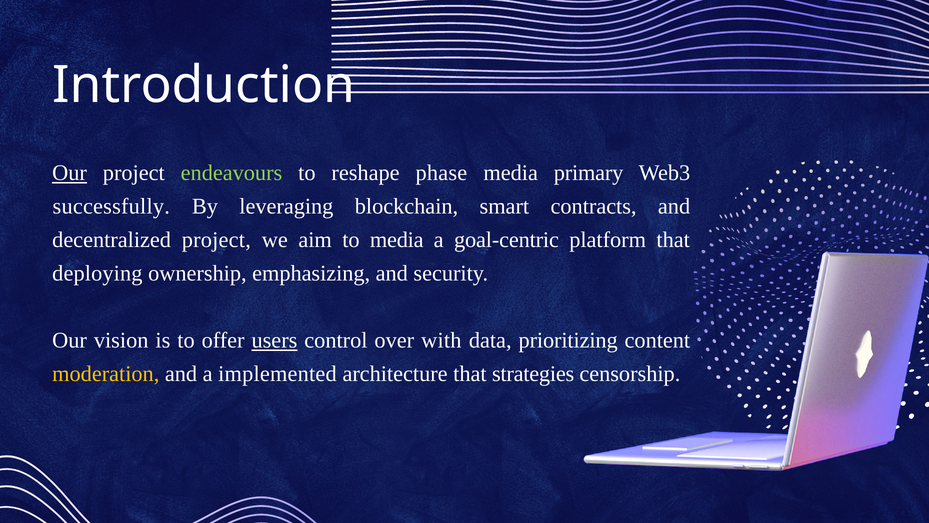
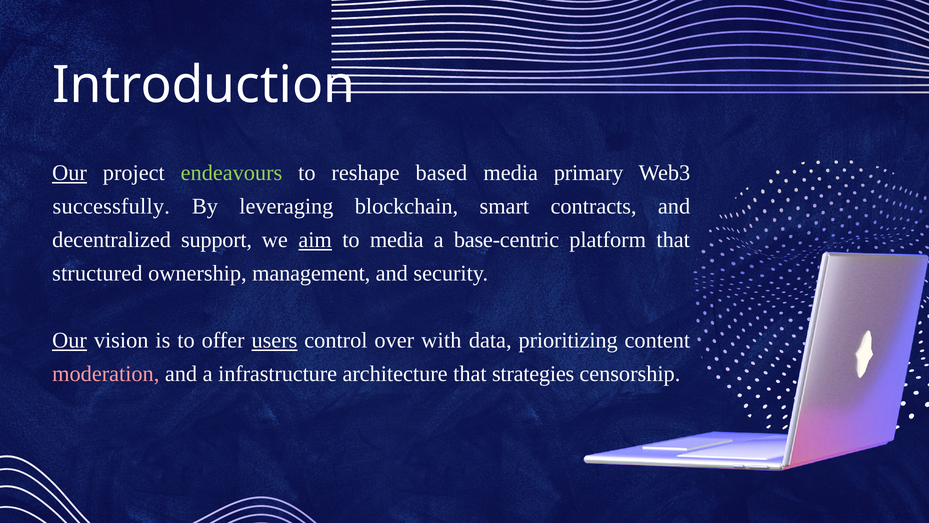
phase: phase -> based
decentralized project: project -> support
aim underline: none -> present
goal-centric: goal-centric -> base-centric
deploying: deploying -> structured
emphasizing: emphasizing -> management
Our at (70, 340) underline: none -> present
moderation colour: yellow -> pink
implemented: implemented -> infrastructure
